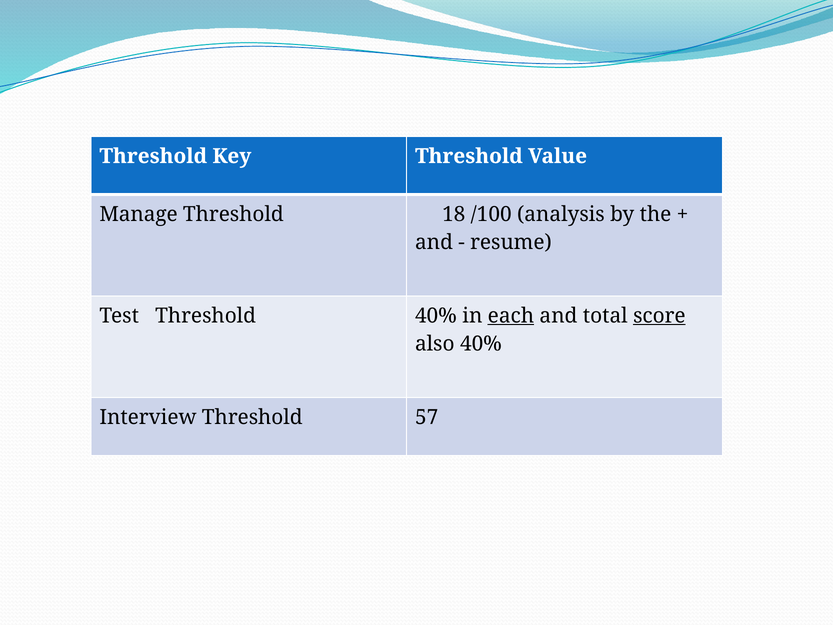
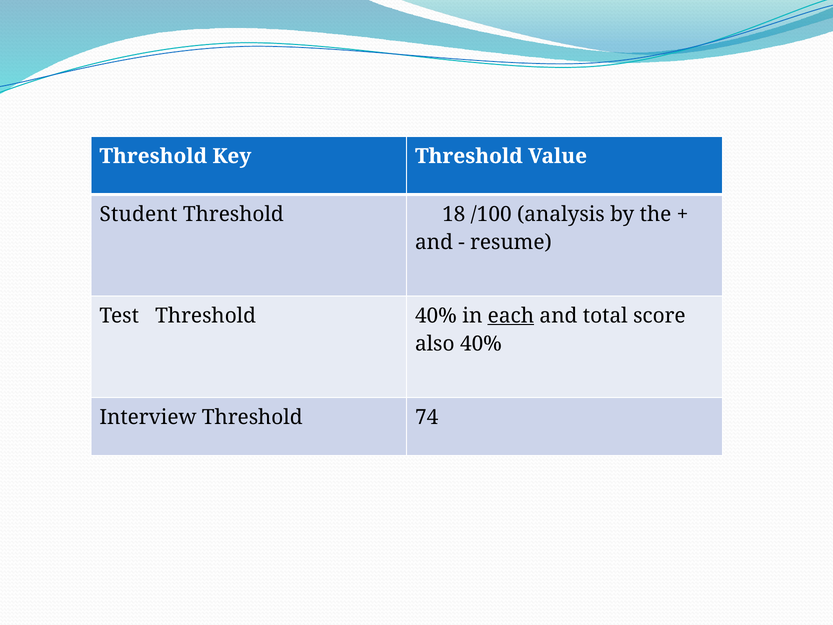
Manage: Manage -> Student
score underline: present -> none
57: 57 -> 74
